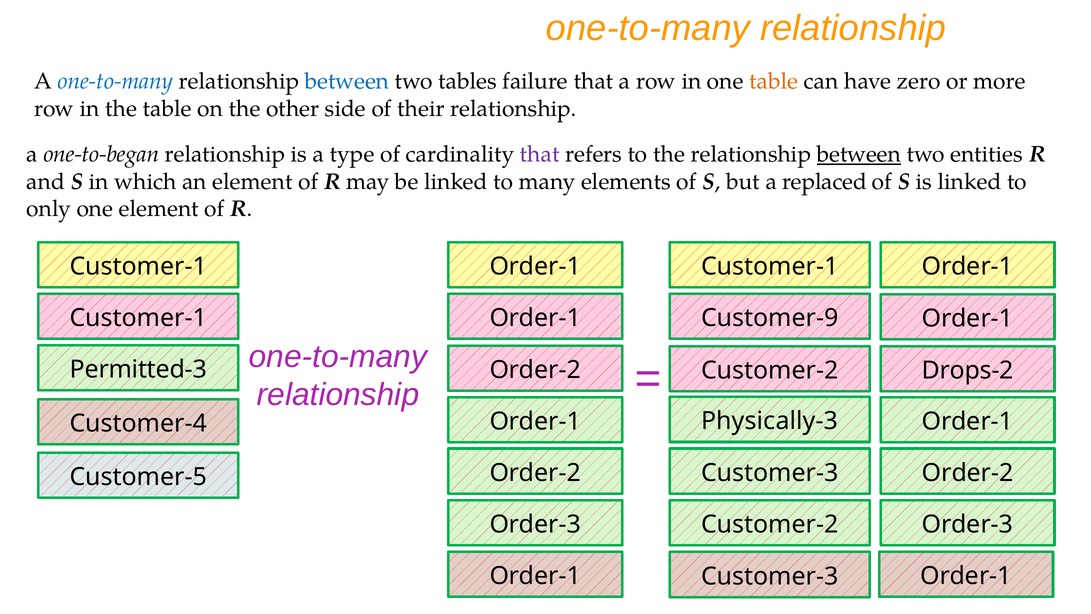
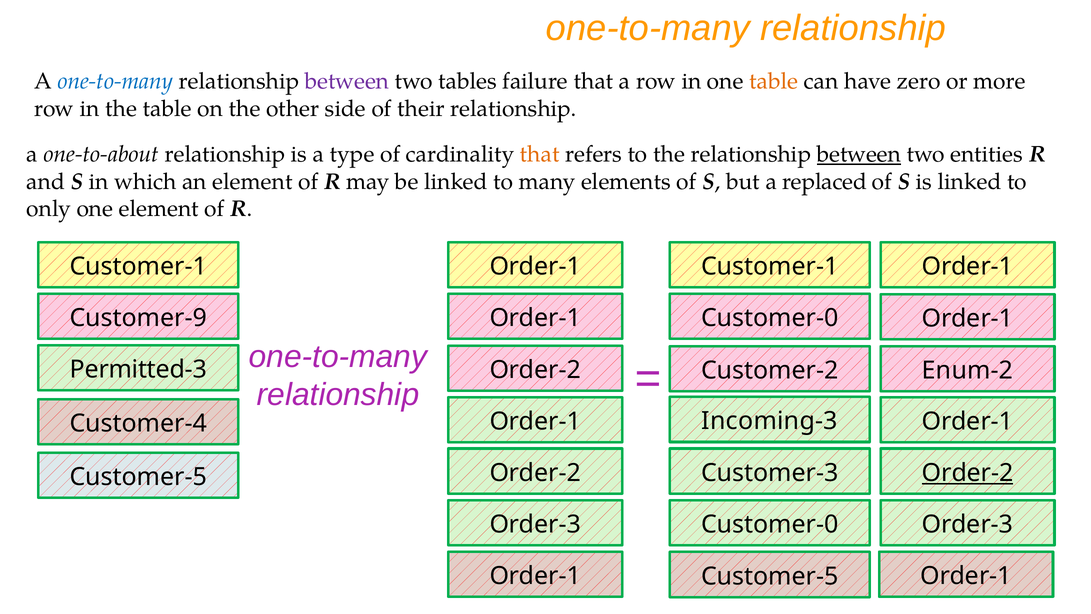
between at (347, 81) colour: blue -> purple
one-to-began: one-to-began -> one-to-about
that at (540, 154) colour: purple -> orange
Customer-9 at (770, 318): Customer-9 -> Customer-0
Customer-1 at (138, 318): Customer-1 -> Customer-9
Drops-2: Drops-2 -> Enum-2
Physically-3: Physically-3 -> Incoming-3
Order-2 at (968, 473) underline: none -> present
Customer-2 at (770, 524): Customer-2 -> Customer-0
Customer-3 at (770, 576): Customer-3 -> Customer-5
